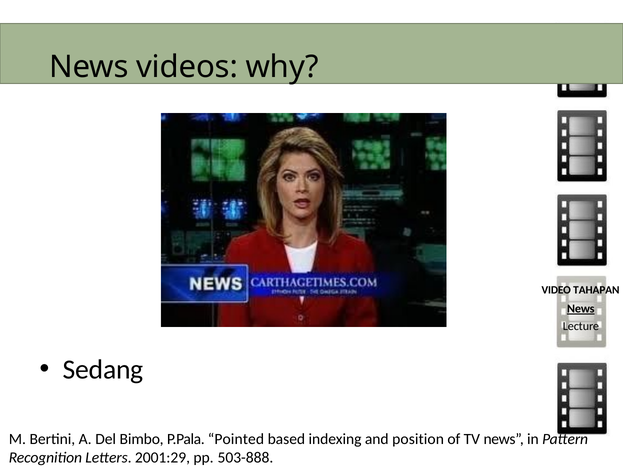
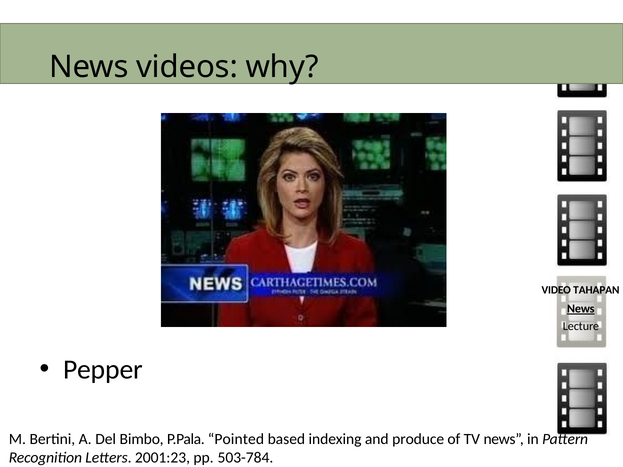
Sedang: Sedang -> Pepper
position: position -> produce
2001:29: 2001:29 -> 2001:23
503-888: 503-888 -> 503-784
